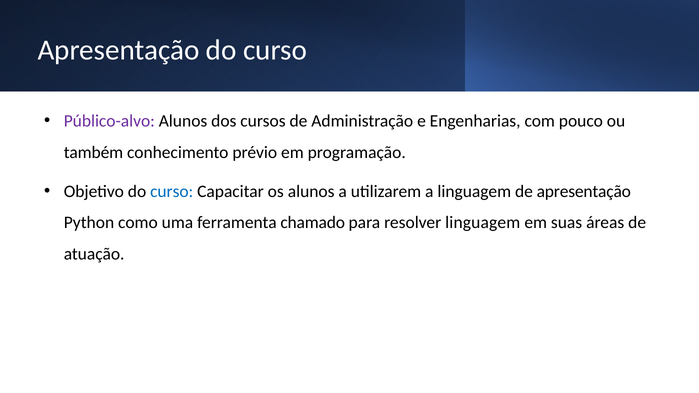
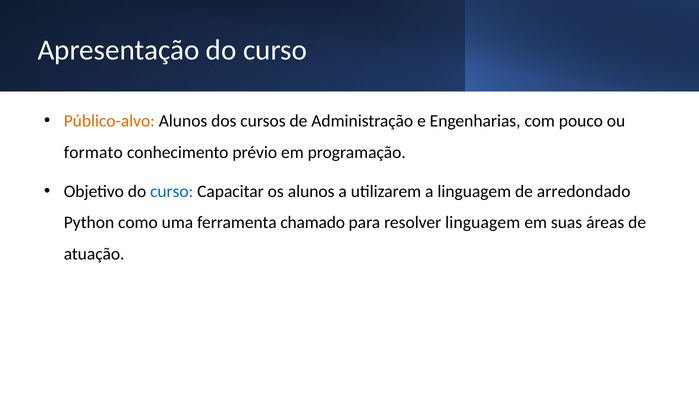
Público-alvo colour: purple -> orange
também: também -> formato
de apresentação: apresentação -> arredondado
